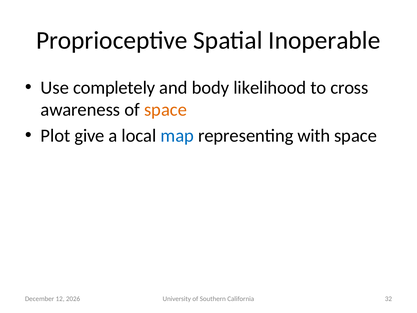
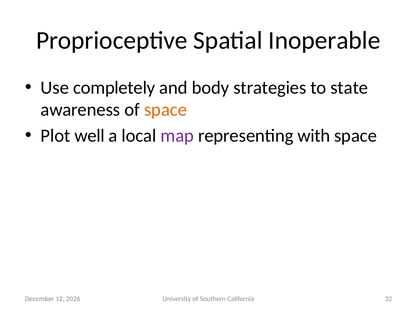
likelihood: likelihood -> strategies
cross: cross -> state
give: give -> well
map colour: blue -> purple
